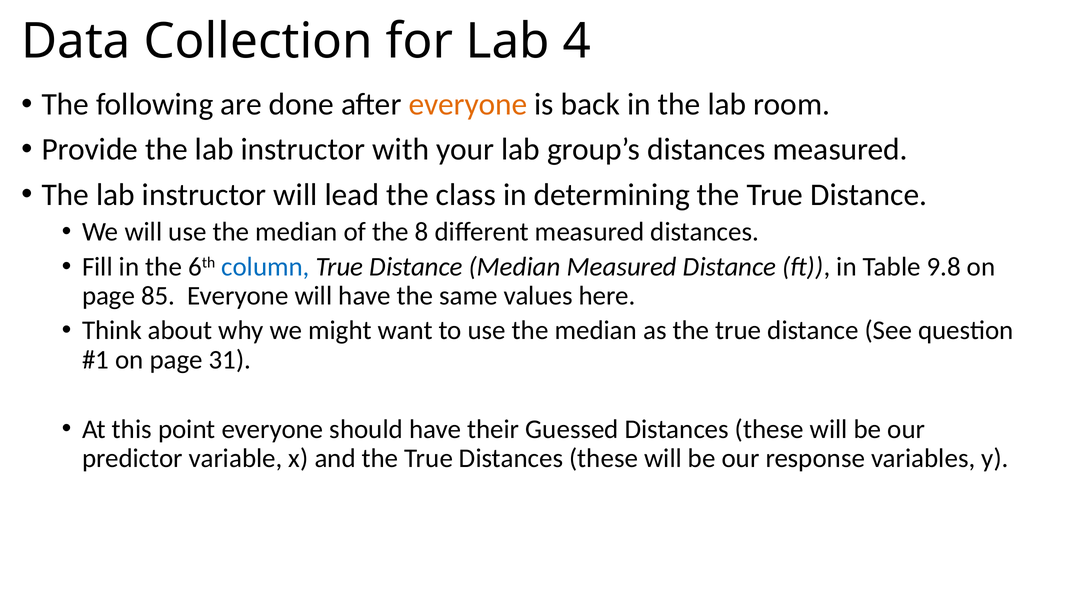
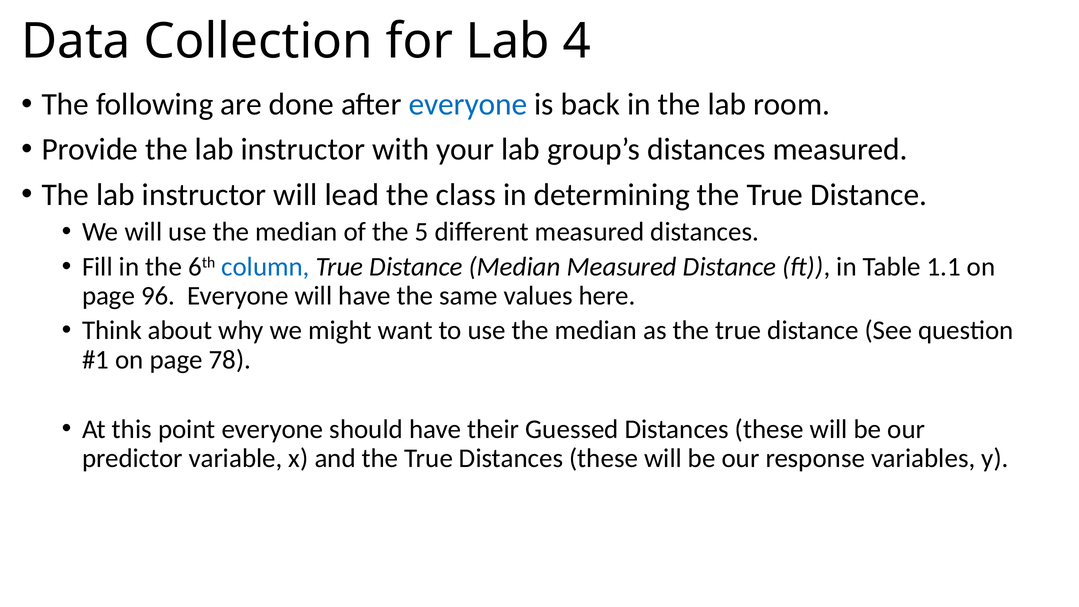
everyone at (468, 104) colour: orange -> blue
8: 8 -> 5
9.8: 9.8 -> 1.1
85: 85 -> 96
31: 31 -> 78
